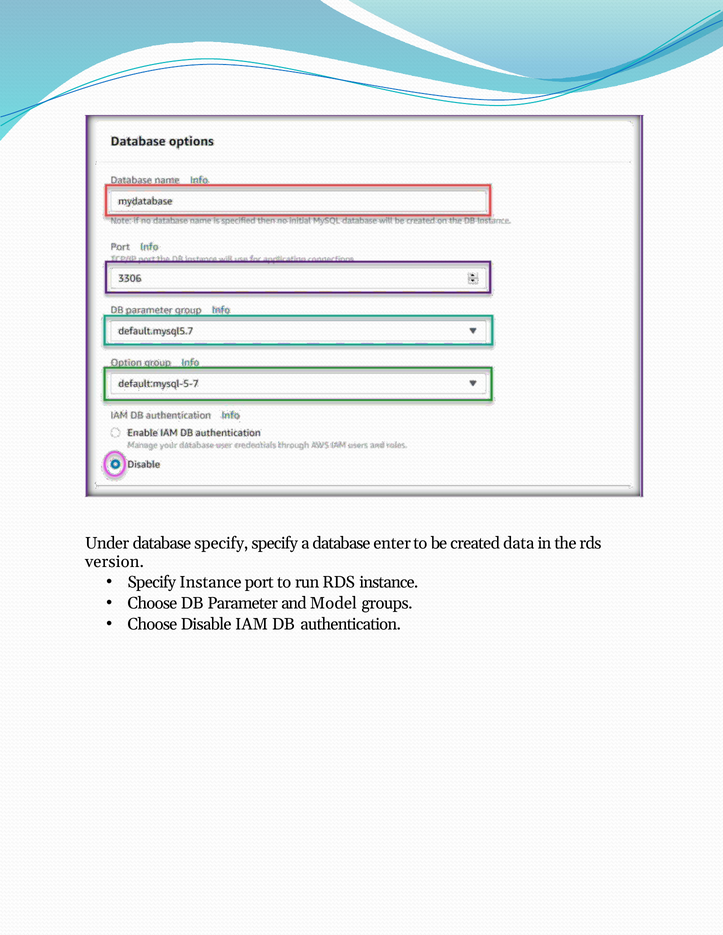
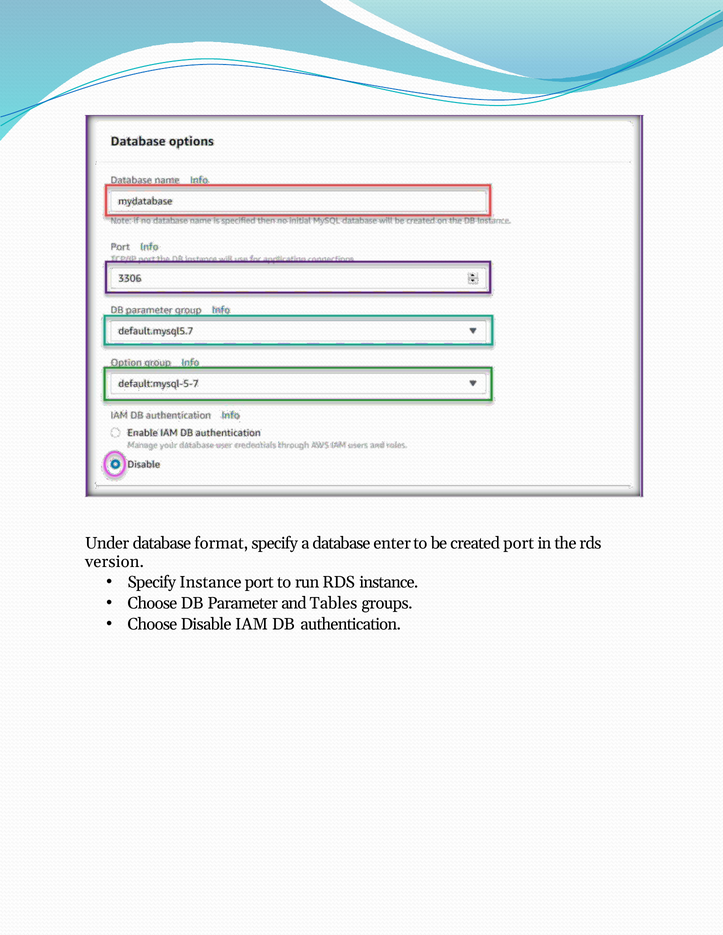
database specify: specify -> format
created data: data -> port
Model: Model -> Tables
